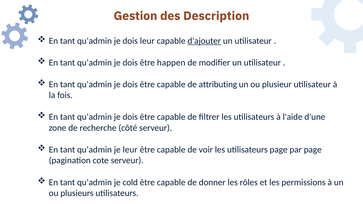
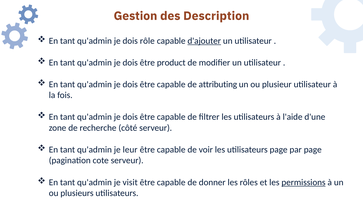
dois leur: leur -> rôle
happen: happen -> product
cold: cold -> visit
permissions underline: none -> present
